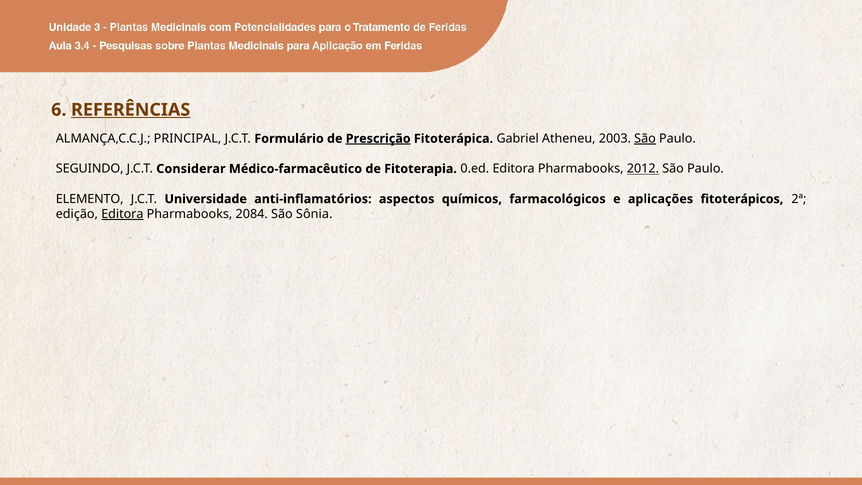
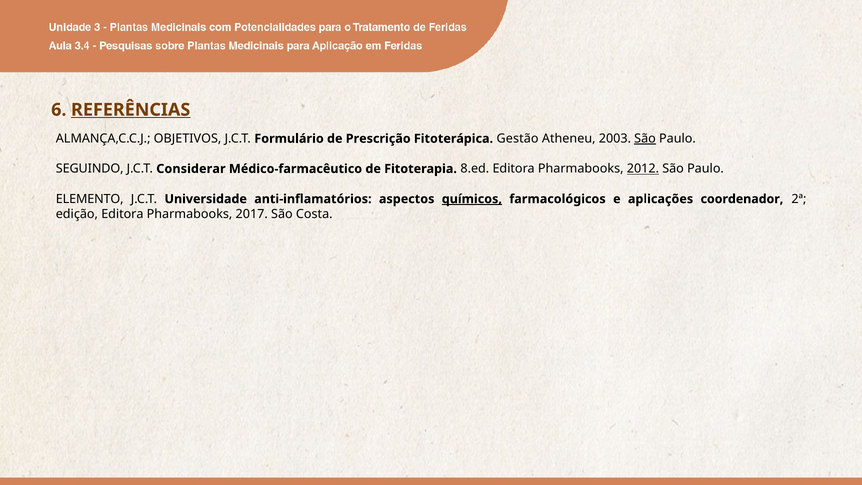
PRINCIPAL: PRINCIPAL -> OBJETIVOS
Prescrição underline: present -> none
Gabriel: Gabriel -> Gestão
0.ed: 0.ed -> 8.ed
químicos underline: none -> present
fitoterápicos: fitoterápicos -> coordenador
Editora at (122, 214) underline: present -> none
2084: 2084 -> 2017
Sônia: Sônia -> Costa
